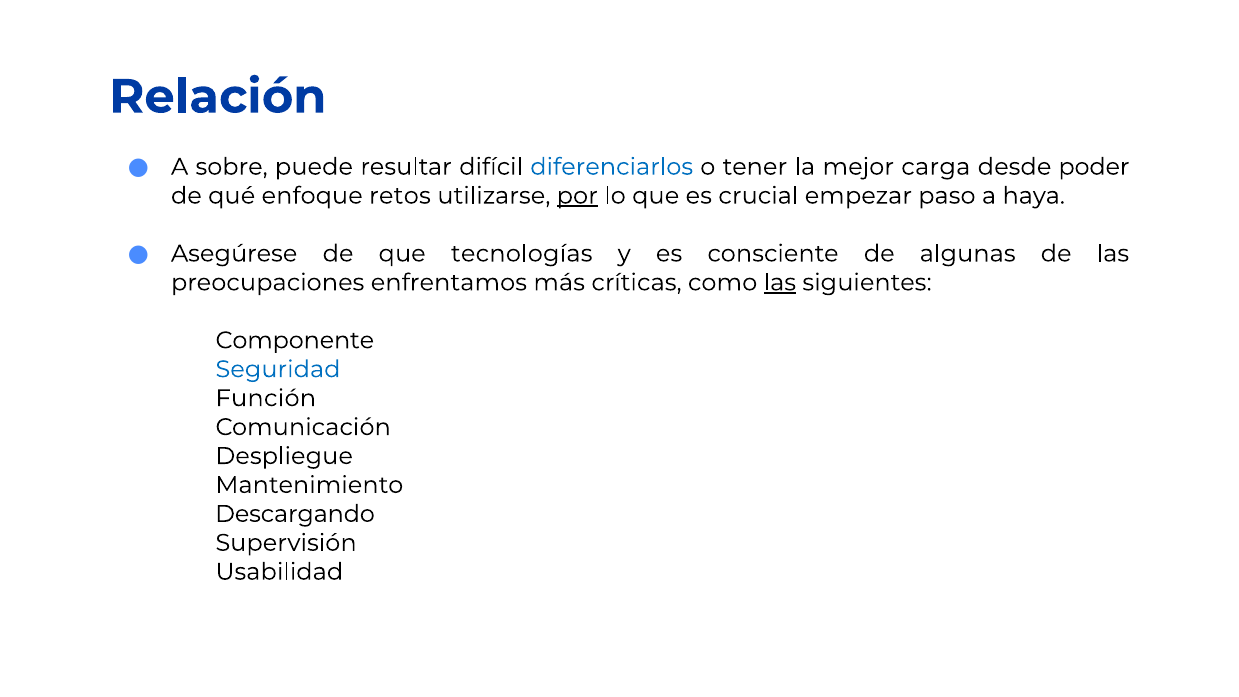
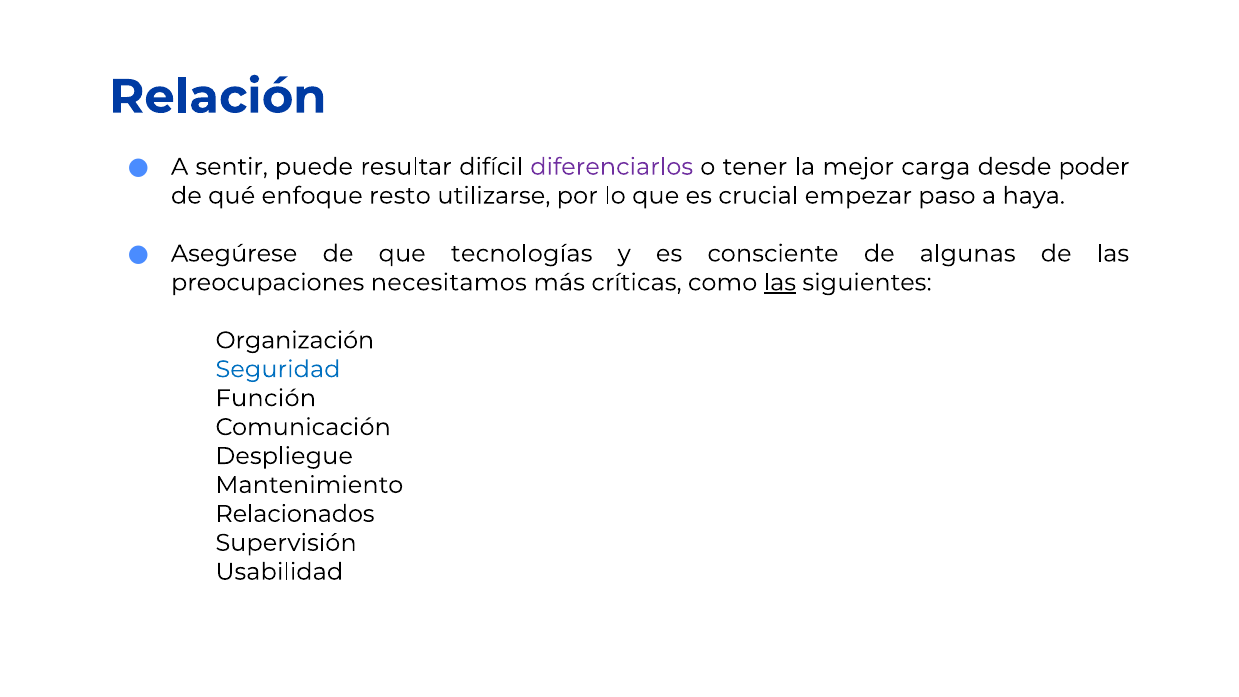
sobre: sobre -> sentir
diferenciarlos colour: blue -> purple
retos: retos -> resto
por underline: present -> none
enfrentamos: enfrentamos -> necesitamos
Componente: Componente -> Organización
Descargando: Descargando -> Relacionados
